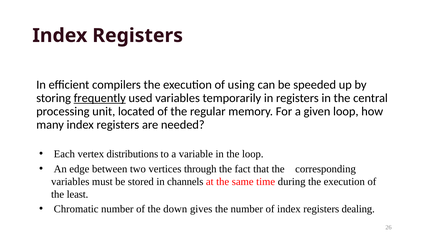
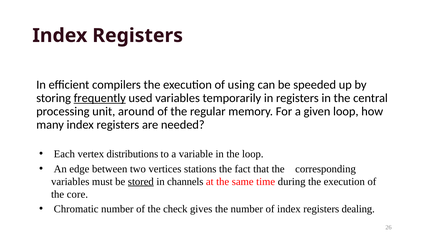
located: located -> around
through: through -> stations
stored underline: none -> present
least: least -> core
down: down -> check
